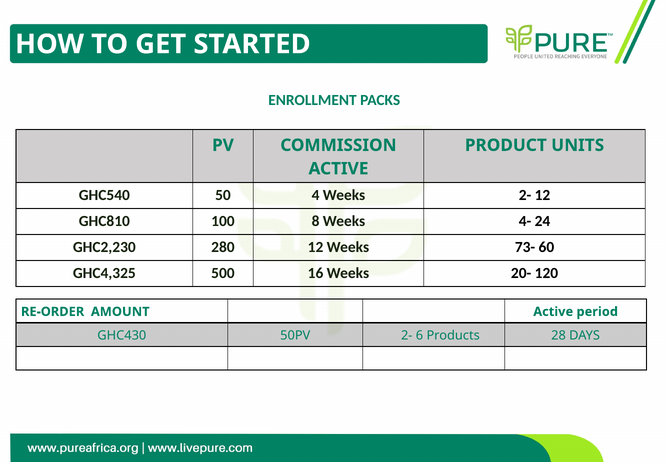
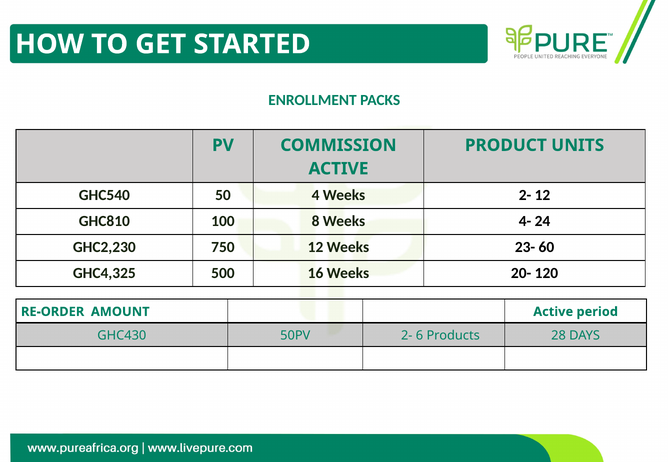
280: 280 -> 750
73-: 73- -> 23-
